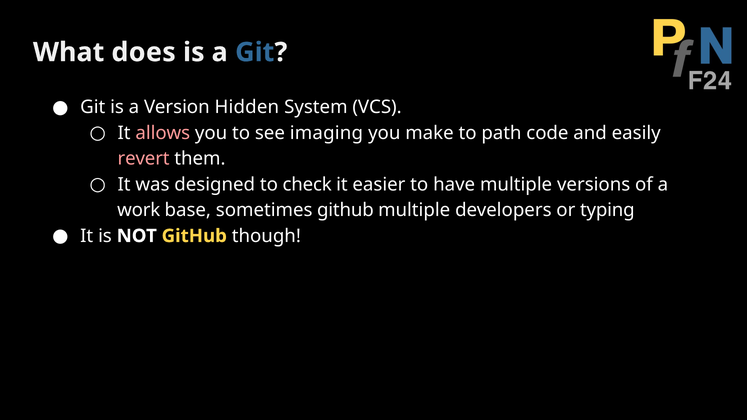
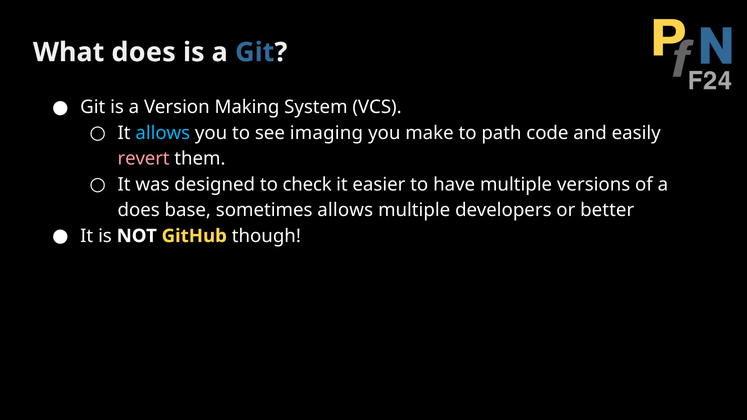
Hidden: Hidden -> Making
allows at (163, 133) colour: pink -> light blue
work at (139, 210): work -> does
sometimes github: github -> allows
typing: typing -> better
